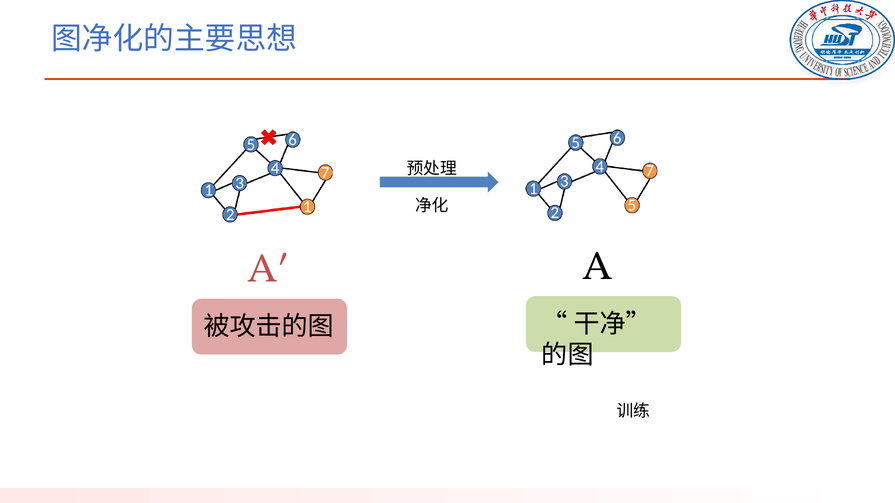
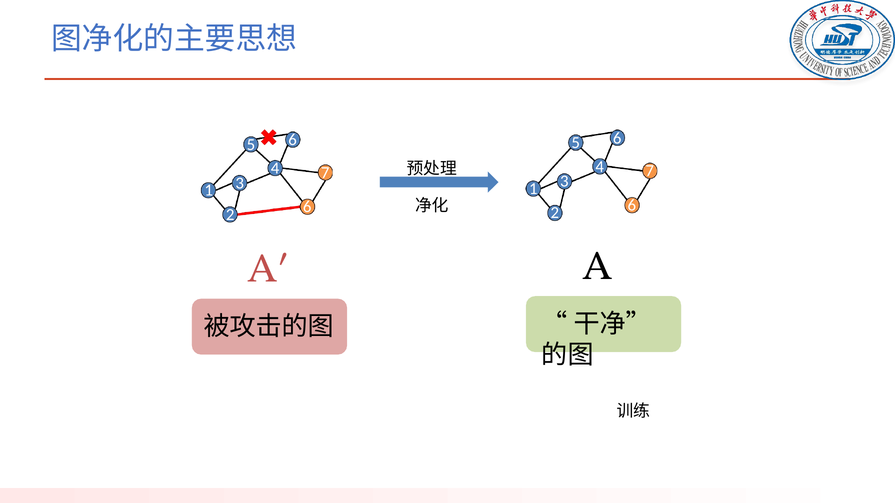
5 at (632, 205): 5 -> 6
1 at (307, 207): 1 -> 6
